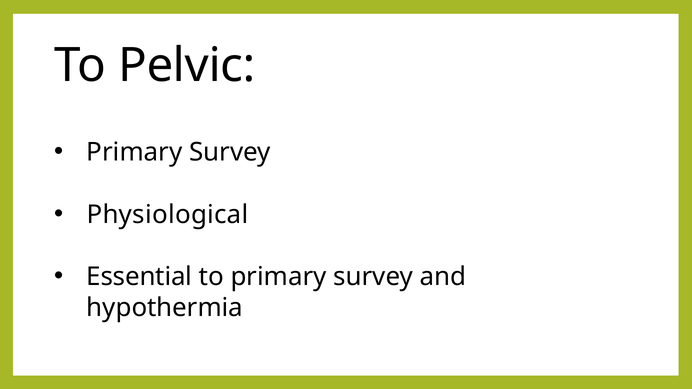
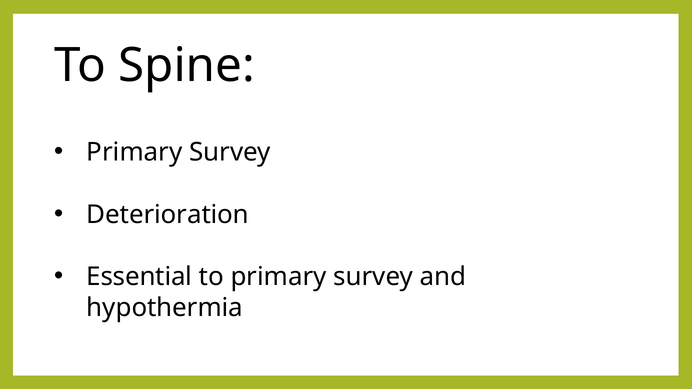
Pelvic: Pelvic -> Spine
Physiological: Physiological -> Deterioration
